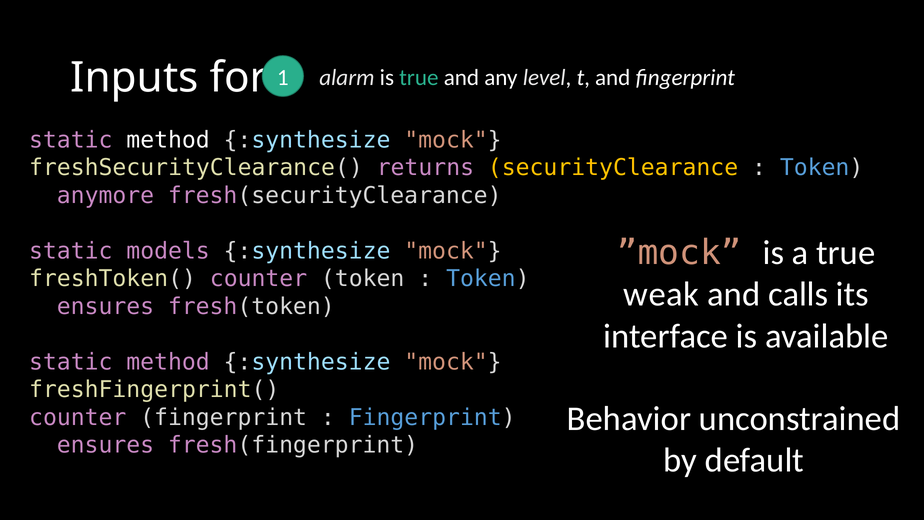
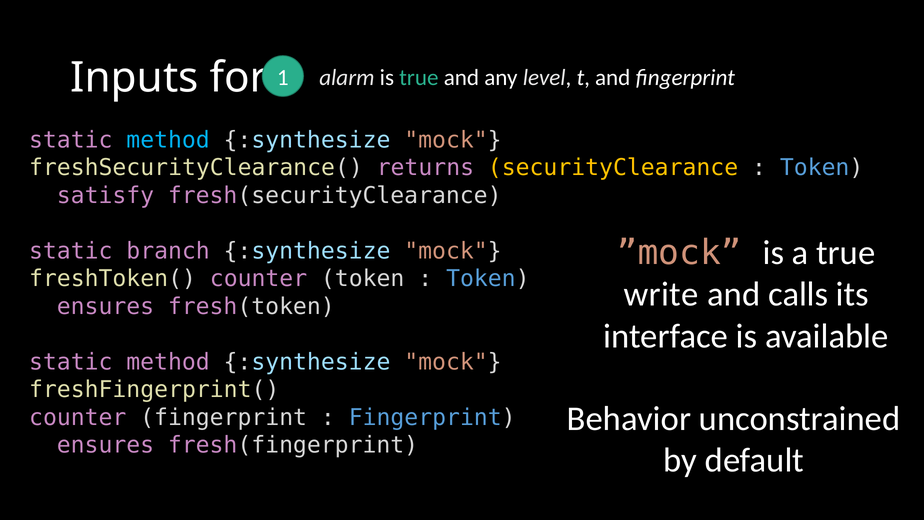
method at (168, 140) colour: white -> light blue
anymore: anymore -> satisfy
models: models -> branch
weak: weak -> write
